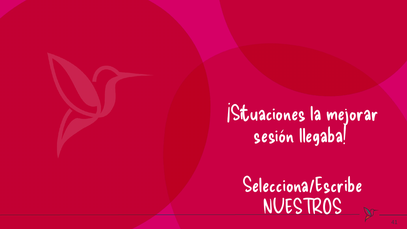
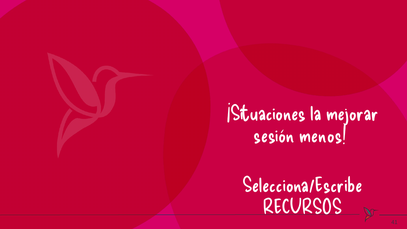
llegaba: llegaba -> menos
NUESTROS: NUESTROS -> RECURSOS
